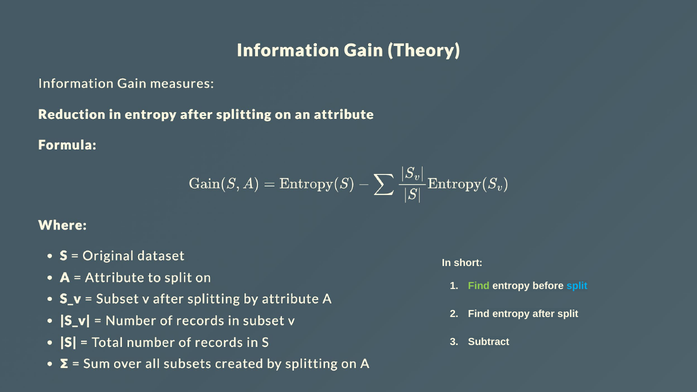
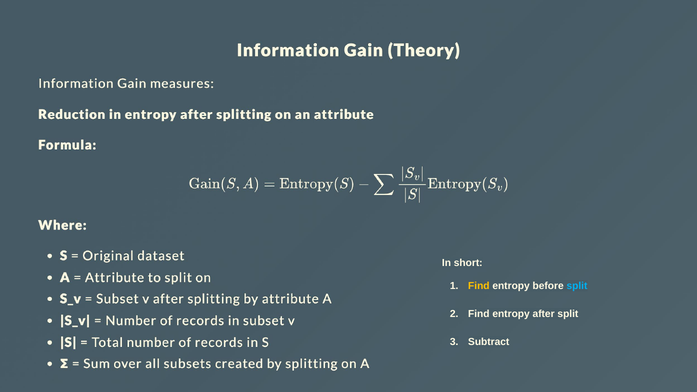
Find at (479, 286) colour: light green -> yellow
